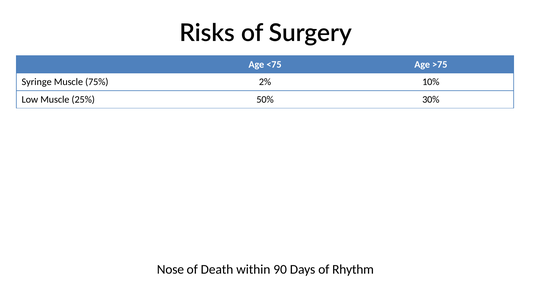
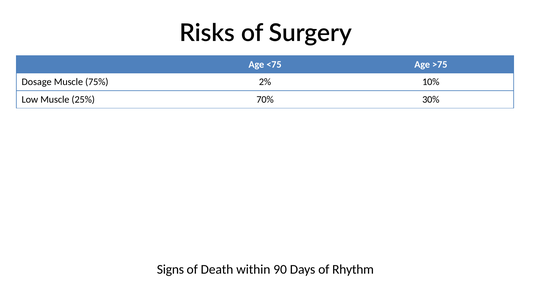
Syringe: Syringe -> Dosage
50%: 50% -> 70%
Nose: Nose -> Signs
